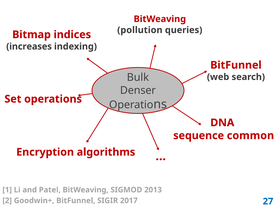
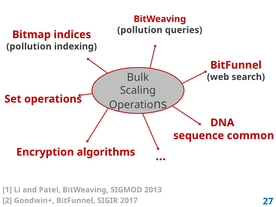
increases at (29, 46): increases -> pollution
Denser: Denser -> Scaling
